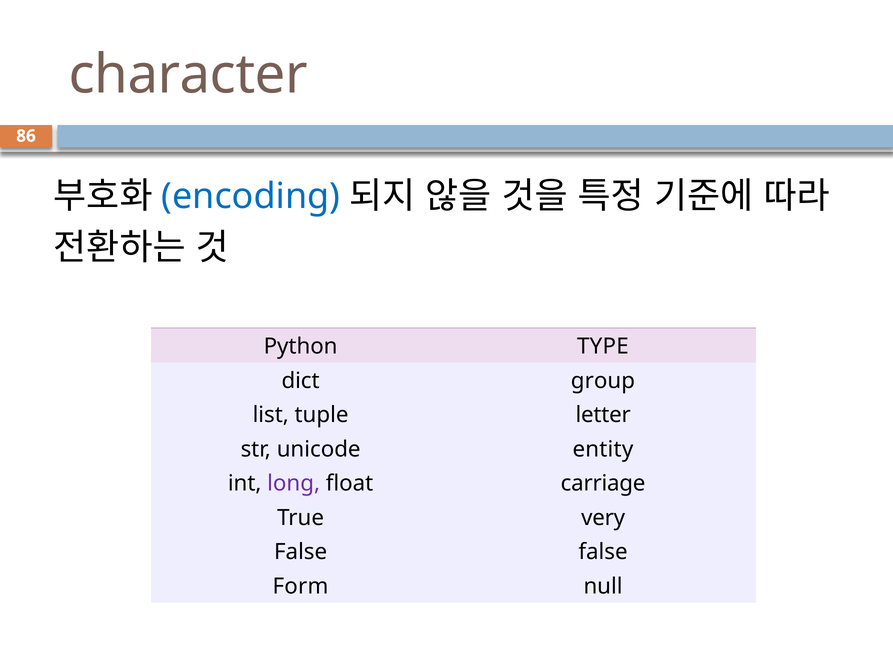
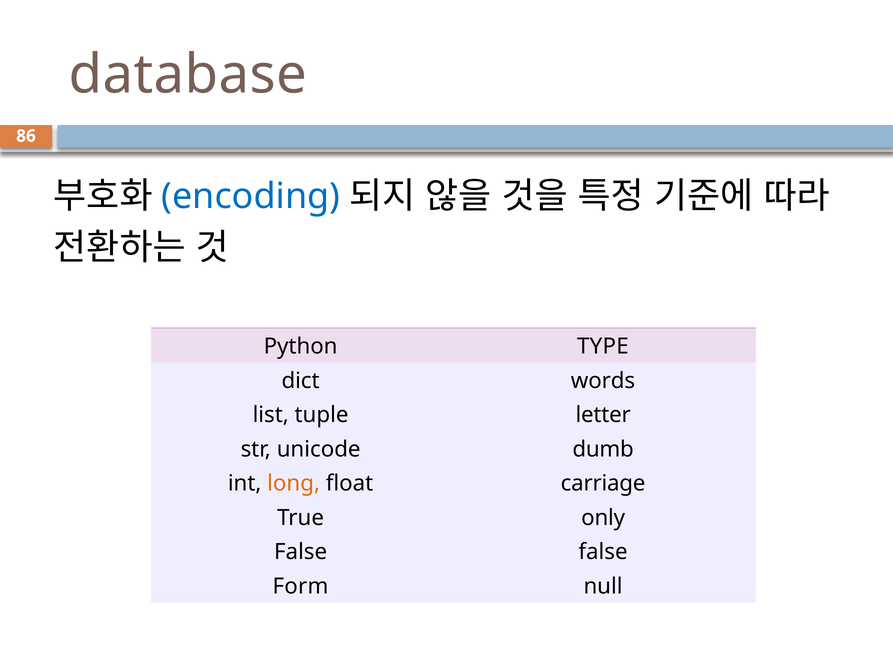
character: character -> database
group: group -> words
entity: entity -> dumb
long colour: purple -> orange
very: very -> only
